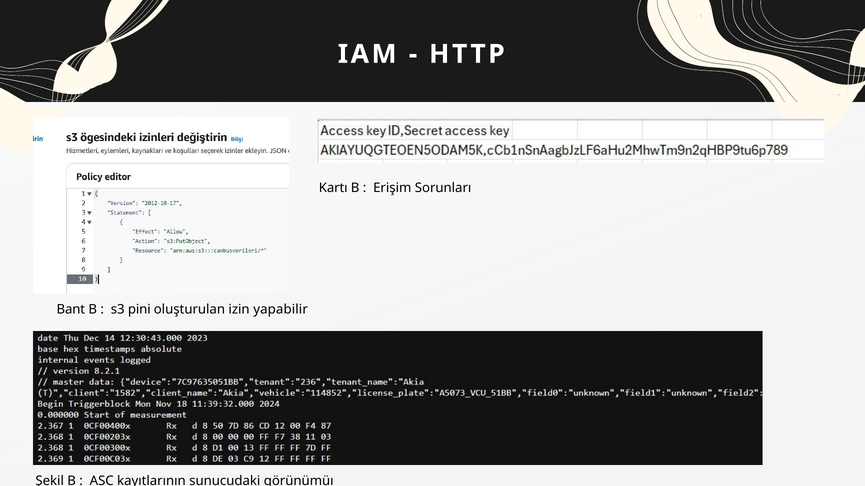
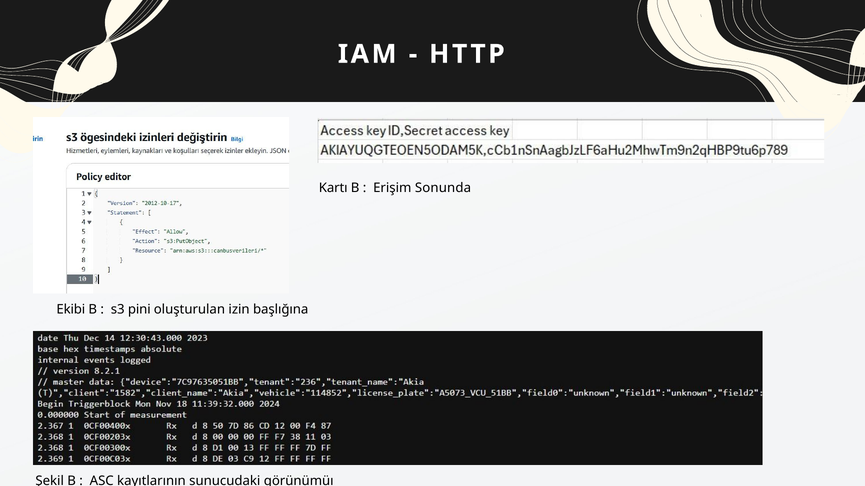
Sorunları: Sorunları -> Sonunda
Bant: Bant -> Ekibi
yapabilir: yapabilir -> başlığına
